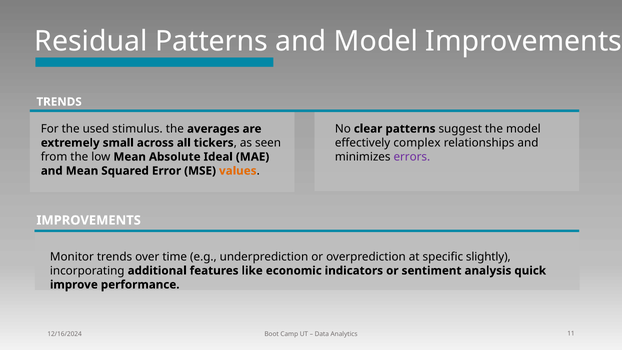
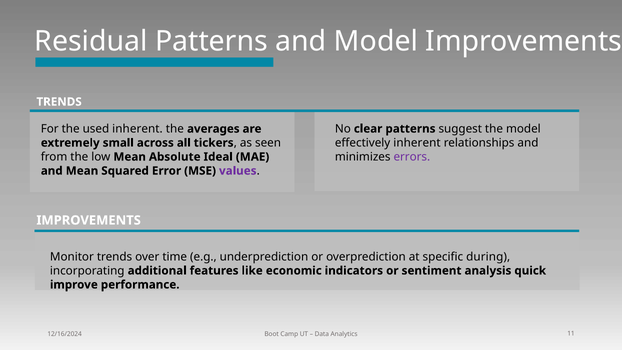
used stimulus: stimulus -> inherent
effectively complex: complex -> inherent
values colour: orange -> purple
slightly: slightly -> during
